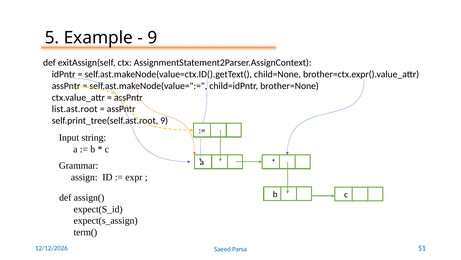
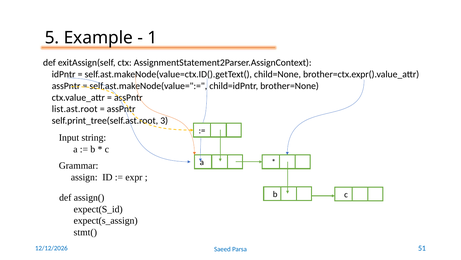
9 at (153, 38): 9 -> 1
self.print_tree(self.ast.root 9: 9 -> 3
term(: term( -> stmt(
